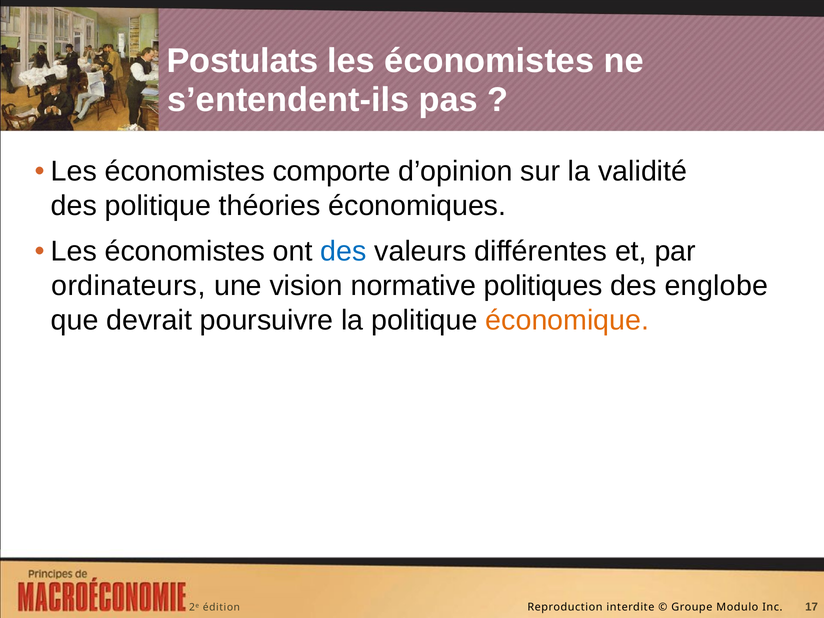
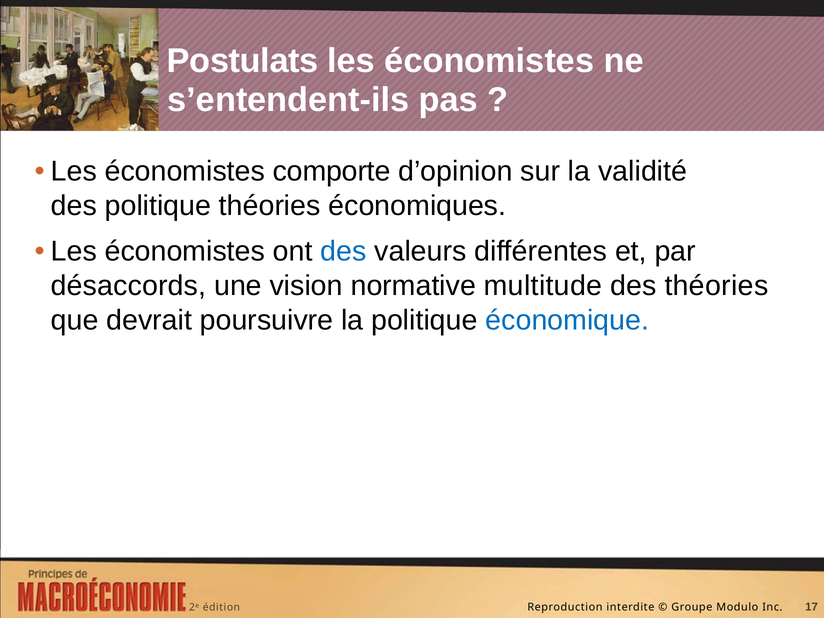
ordinateurs: ordinateurs -> désaccords
politiques: politiques -> multitude
des englobe: englobe -> théories
économique colour: orange -> blue
